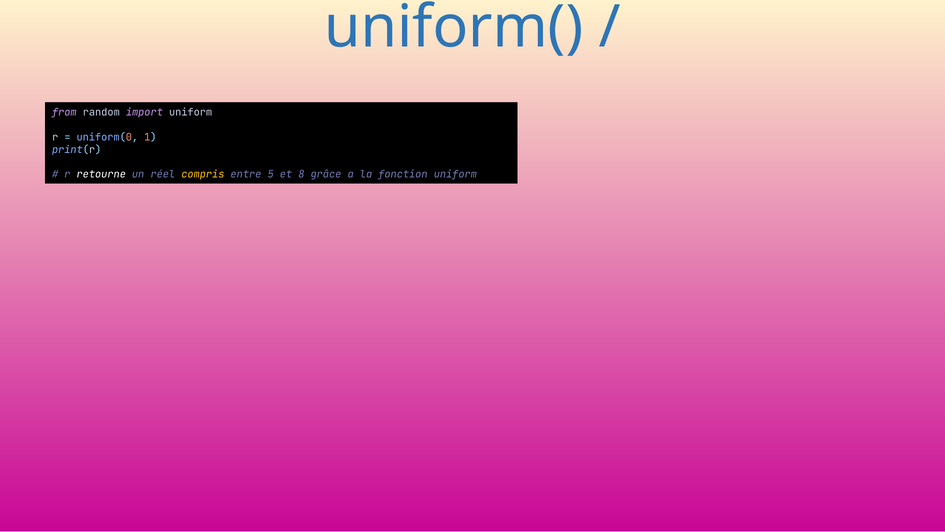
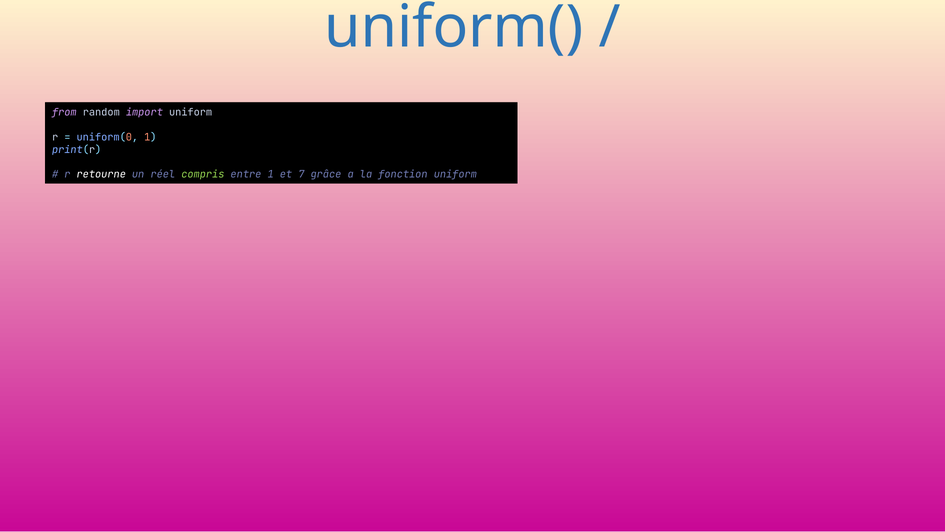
compris colour: yellow -> light green
entre 5: 5 -> 1
8: 8 -> 7
